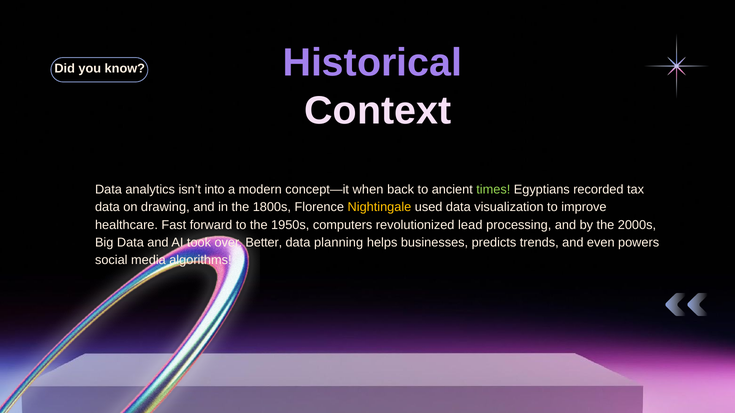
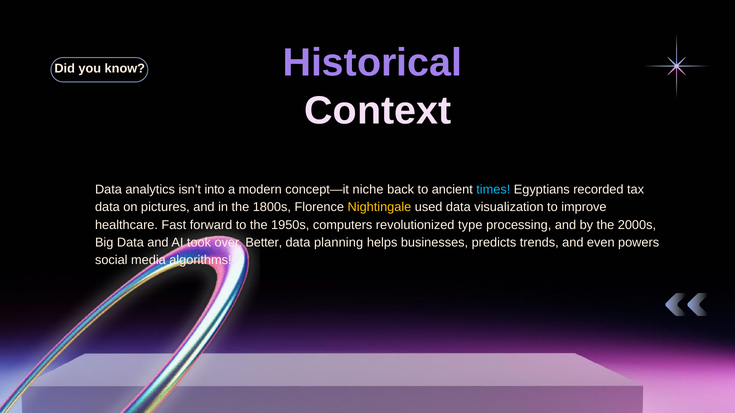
when: when -> niche
times colour: light green -> light blue
drawing: drawing -> pictures
lead: lead -> type
